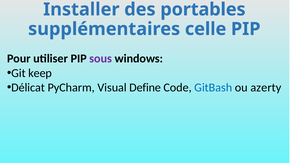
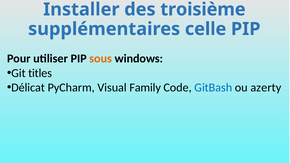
portables: portables -> troisième
sous colour: purple -> orange
keep: keep -> titles
Define: Define -> Family
